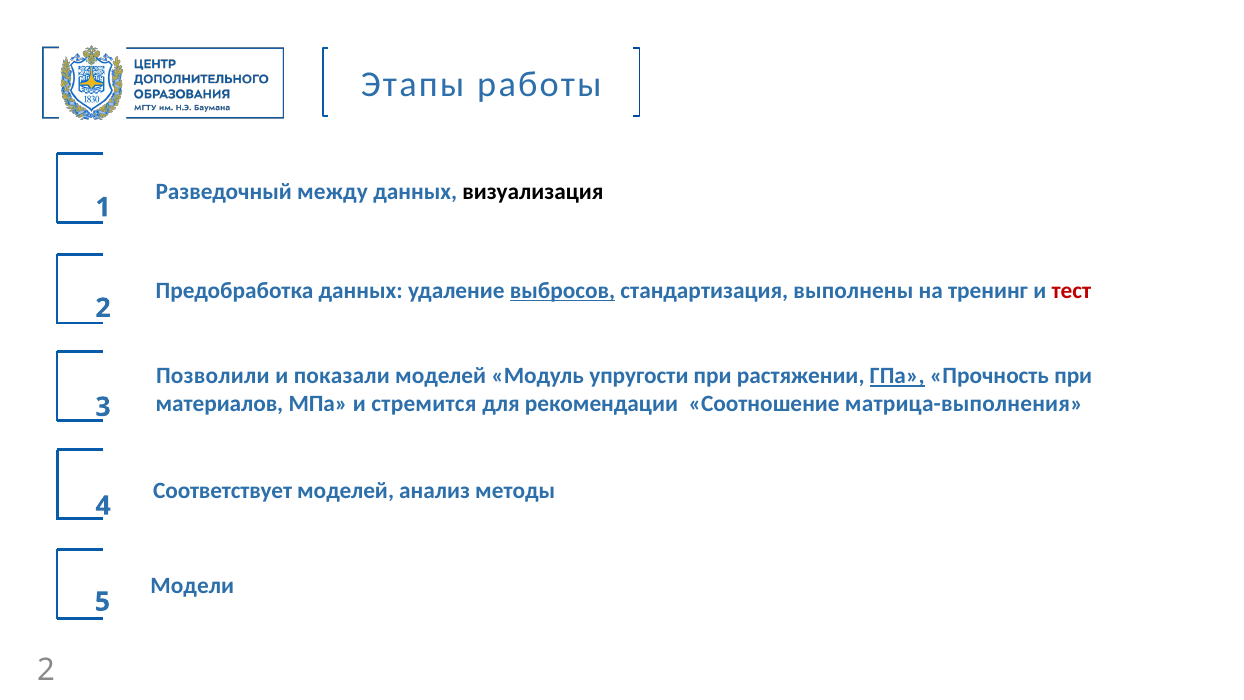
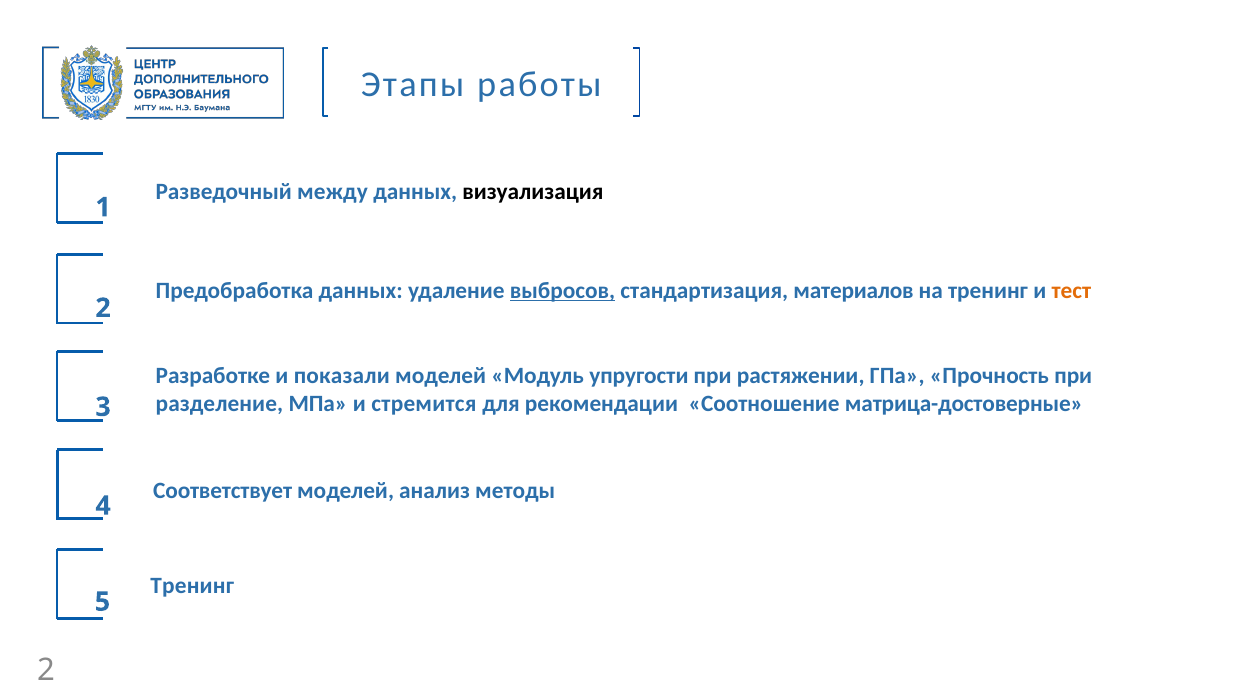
выполнены: выполнены -> материалов
тест colour: red -> orange
Позволили: Позволили -> Разработке
ГПа underline: present -> none
материалов: материалов -> разделение
матрица-выполнения: матрица-выполнения -> матрица-достоверные
Модели at (192, 585): Модели -> Тренинг
